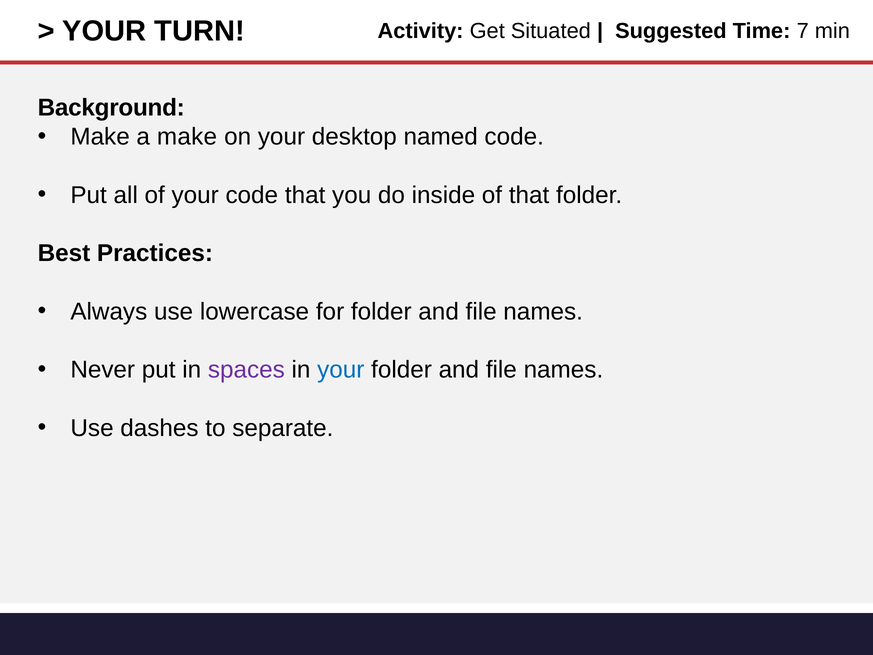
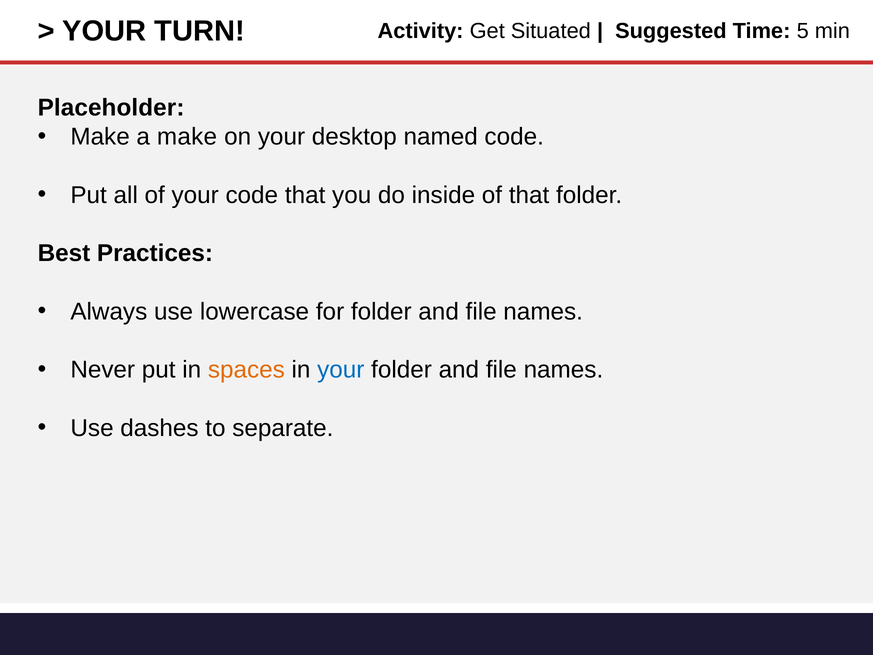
7: 7 -> 5
Background: Background -> Placeholder
spaces colour: purple -> orange
